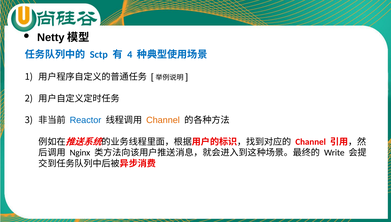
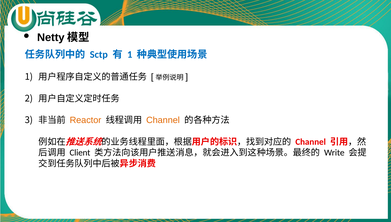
4 at (130, 55): 4 -> 1
Reactor colour: blue -> orange
Nginx: Nginx -> Client
